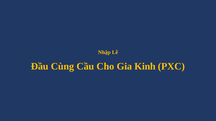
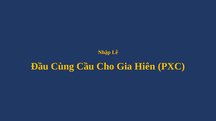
Kinh: Kinh -> Hiên
